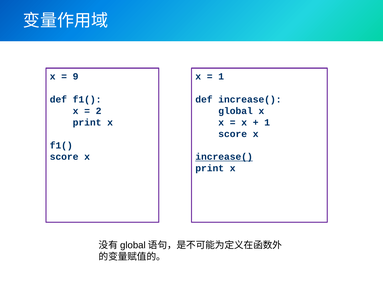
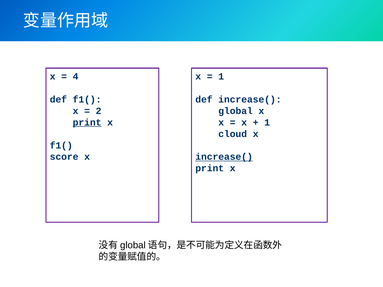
9: 9 -> 4
print at (87, 123) underline: none -> present
score at (233, 134): score -> cloud
